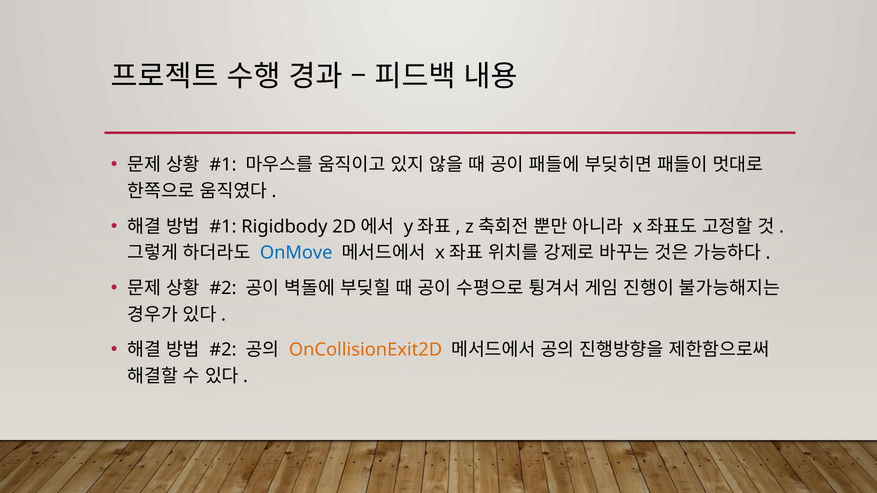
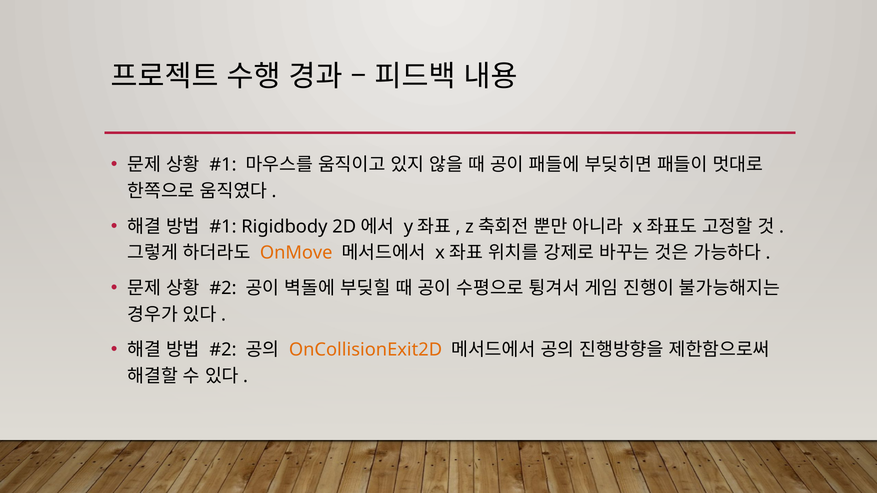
OnMove colour: blue -> orange
